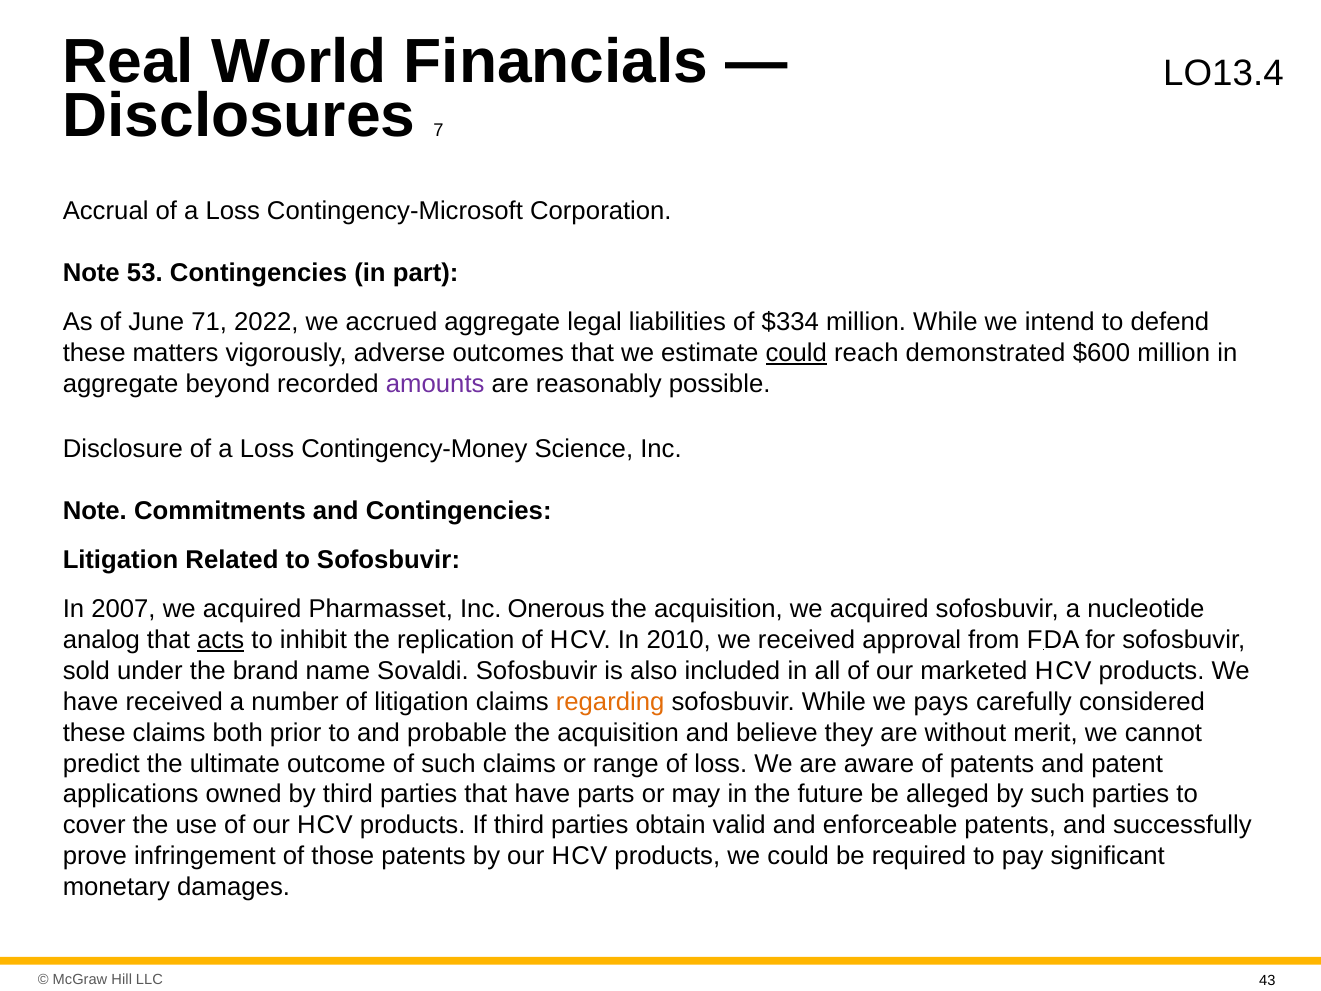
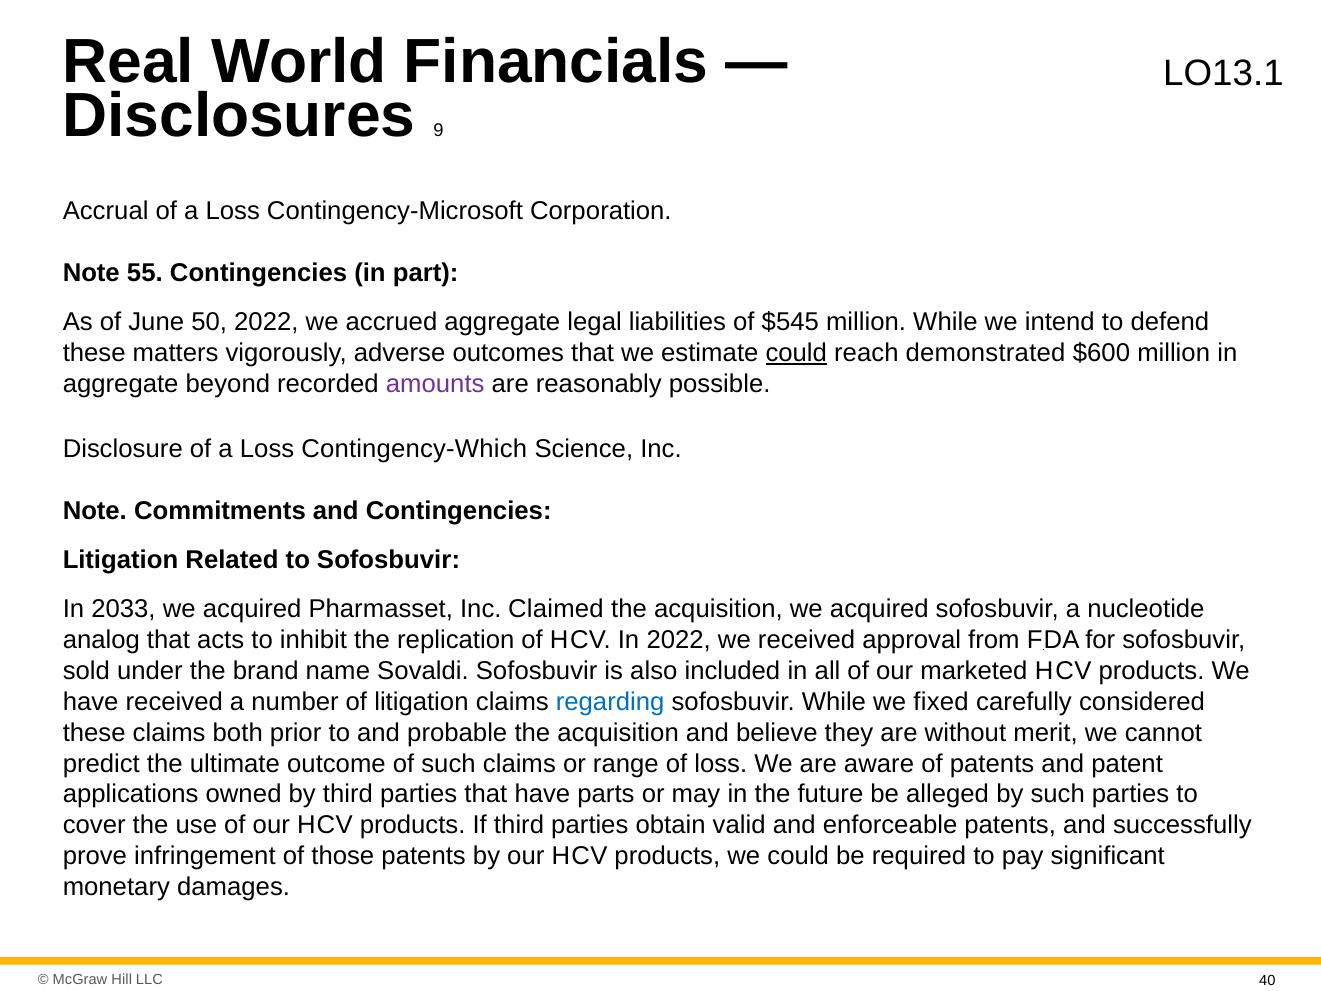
O13.4: O13.4 -> O13.1
7: 7 -> 9
53: 53 -> 55
71: 71 -> 50
$334: $334 -> $545
Contingency-Money: Contingency-Money -> Contingency-Which
2007: 2007 -> 2033
Onerous: Onerous -> Claimed
acts underline: present -> none
In 2010: 2010 -> 2022
regarding colour: orange -> blue
pays: pays -> fixed
43: 43 -> 40
